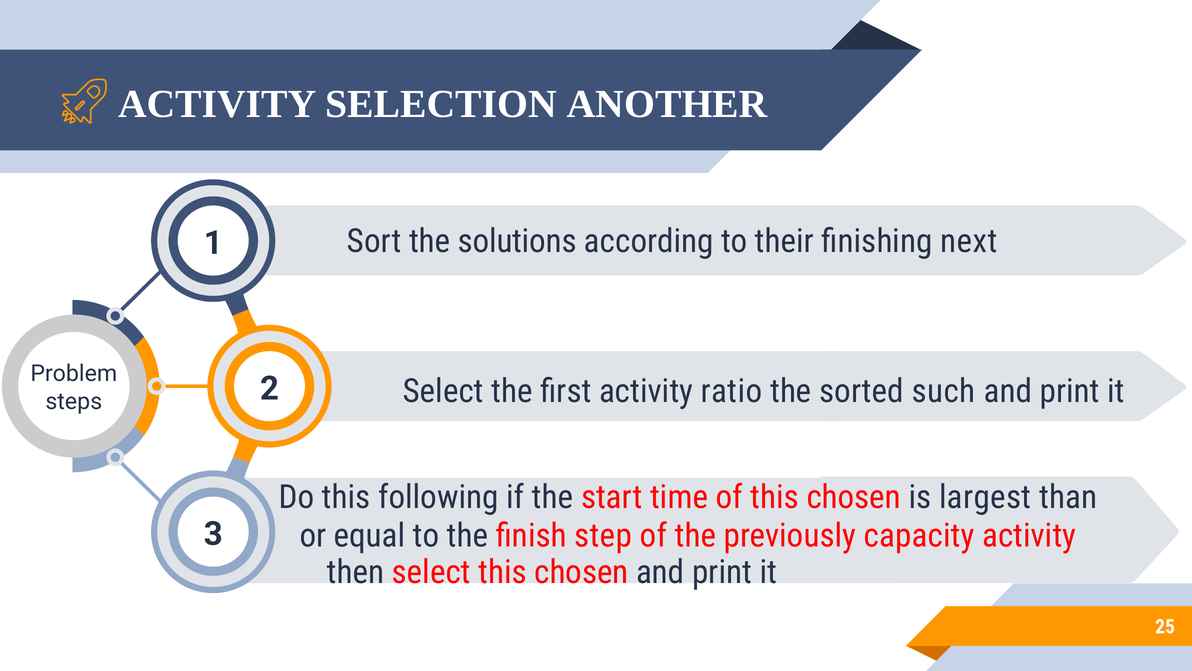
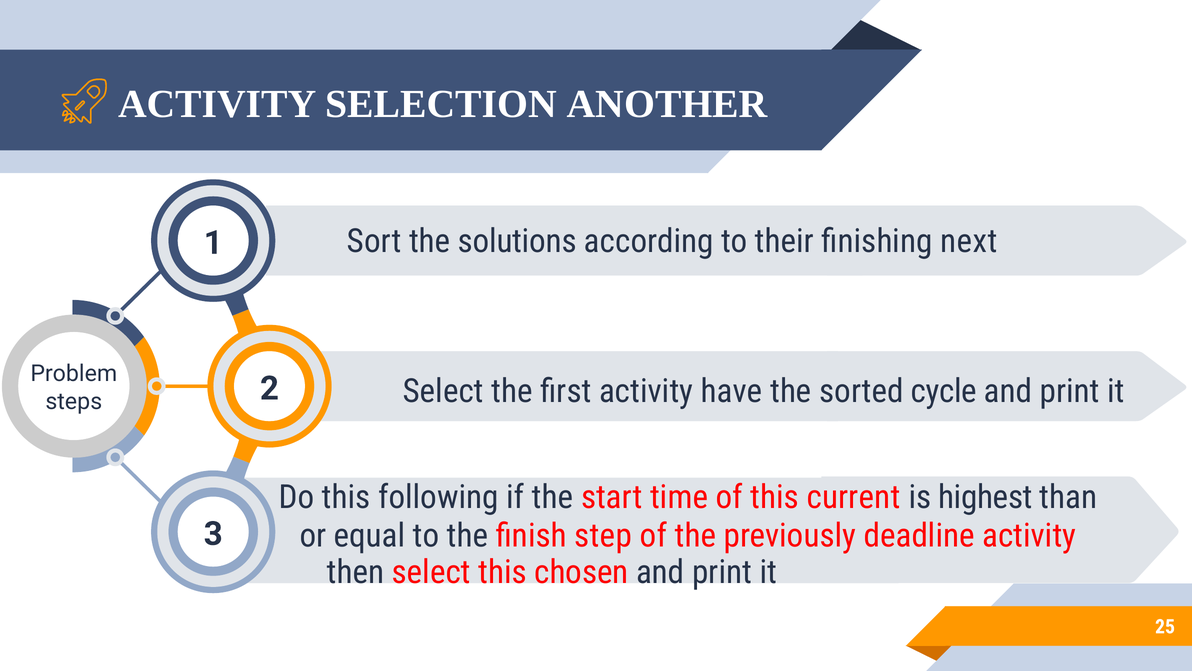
ratio: ratio -> have
such: such -> cycle
of this chosen: chosen -> current
largest: largest -> highest
capacity: capacity -> deadline
